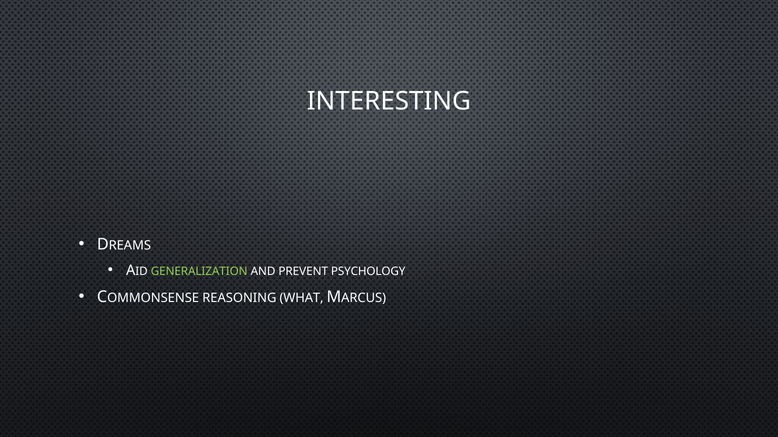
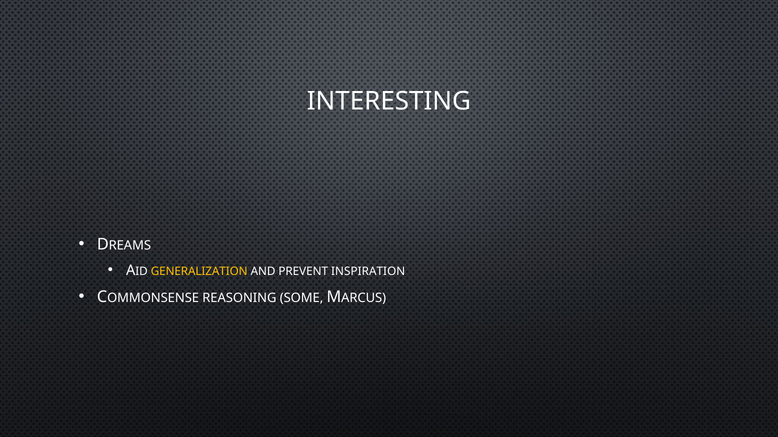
GENERALIZATION colour: light green -> yellow
PSYCHOLOGY: PSYCHOLOGY -> INSPIRATION
WHAT: WHAT -> SOME
